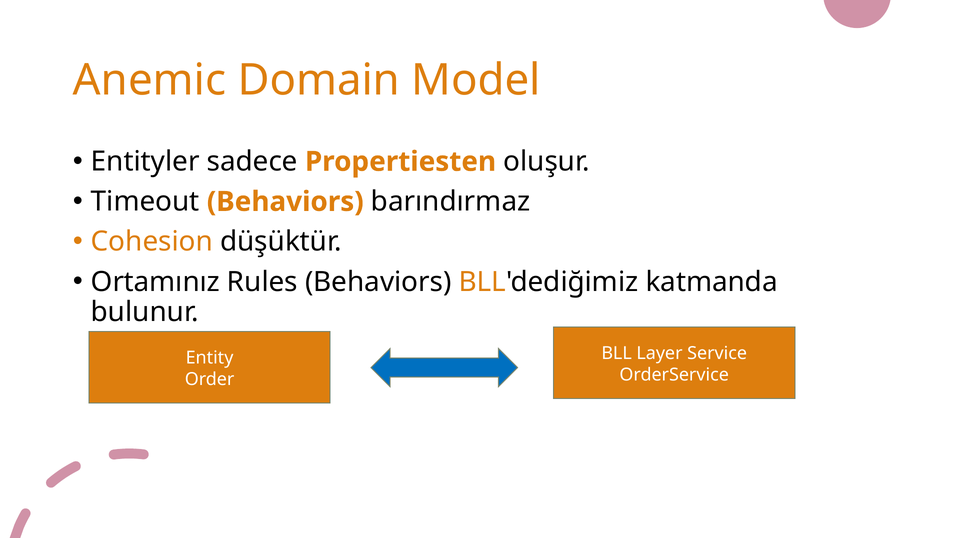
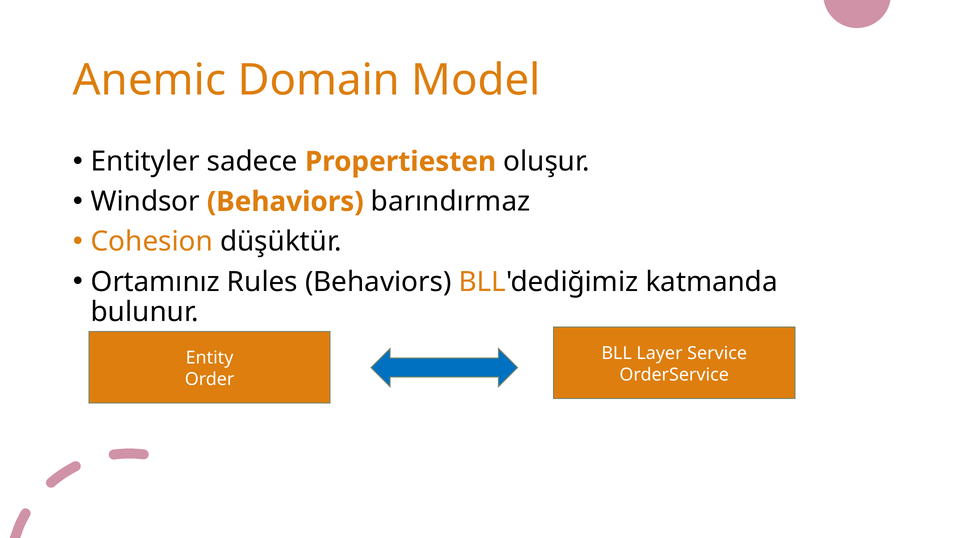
Timeout: Timeout -> Windsor
